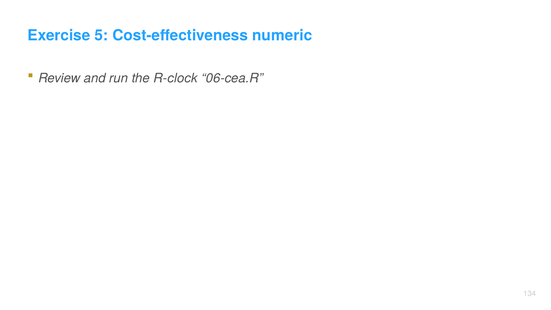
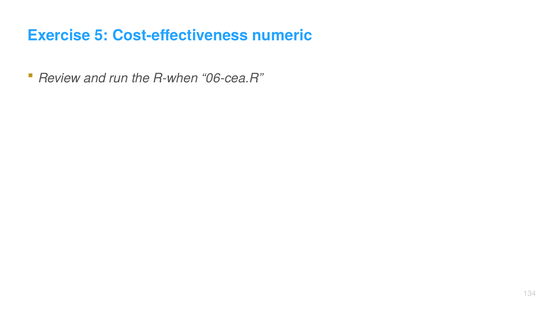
R-clock: R-clock -> R-when
